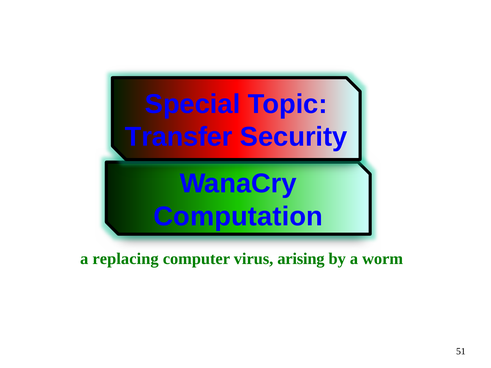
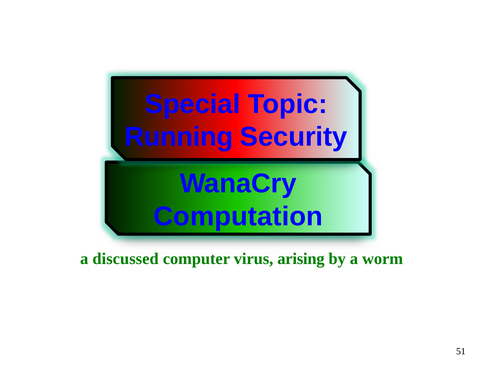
Transfer: Transfer -> Running
replacing: replacing -> discussed
